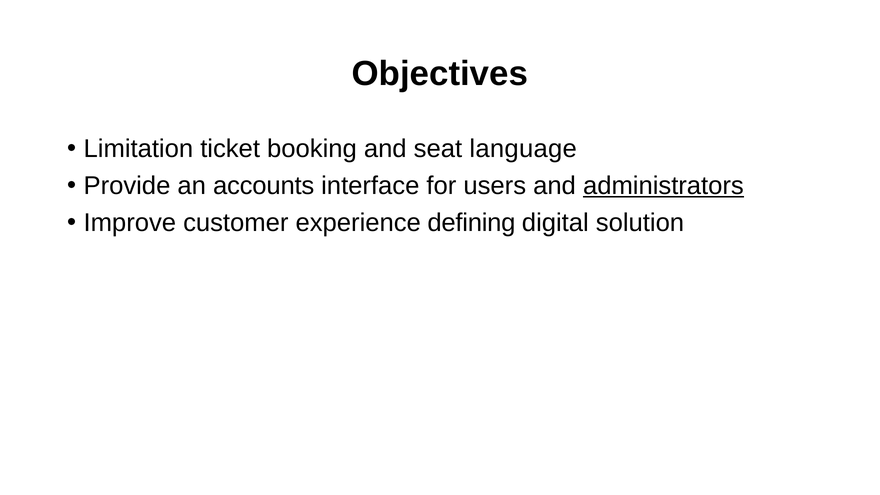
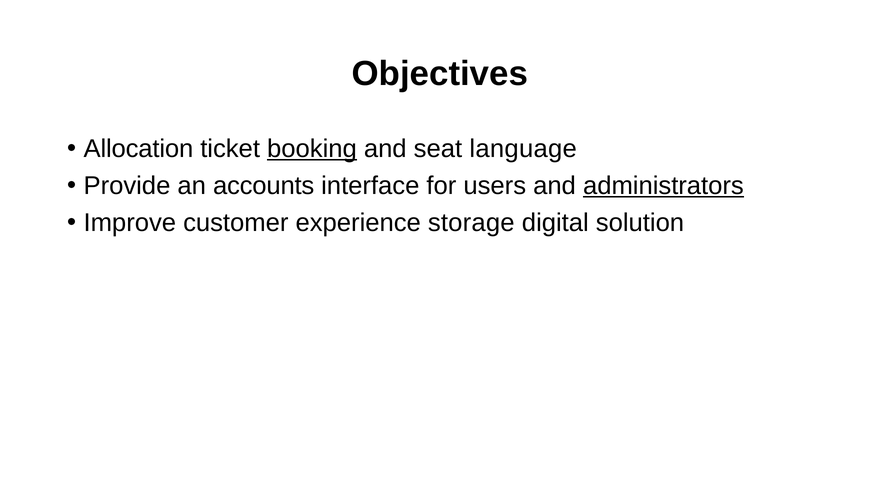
Limitation: Limitation -> Allocation
booking underline: none -> present
defining: defining -> storage
